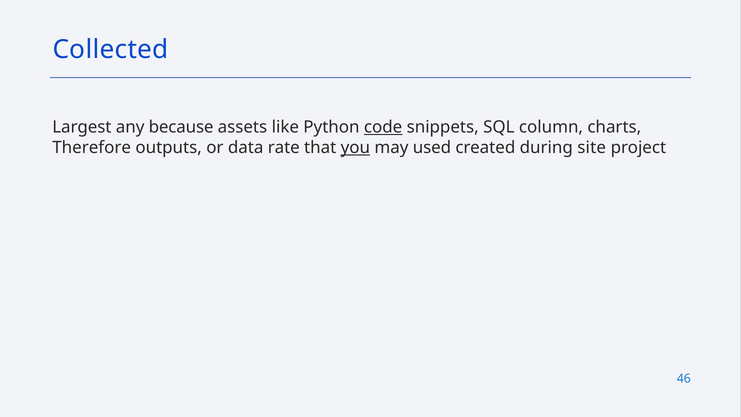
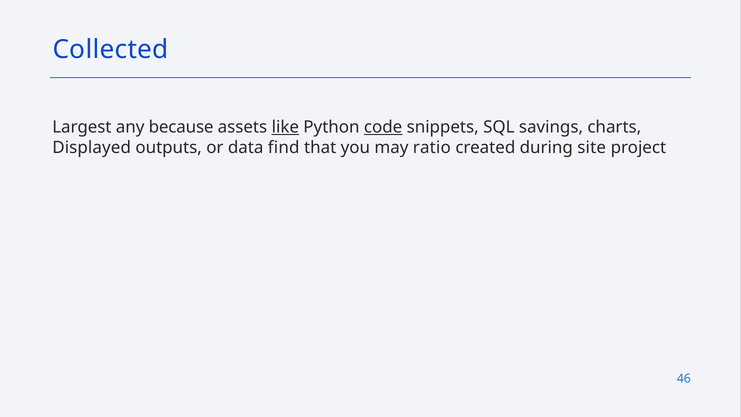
like underline: none -> present
column: column -> savings
Therefore: Therefore -> Displayed
rate: rate -> find
you underline: present -> none
used: used -> ratio
